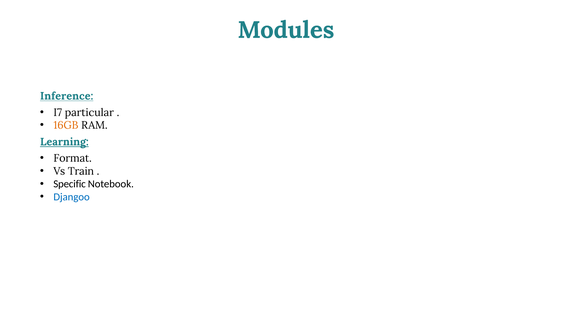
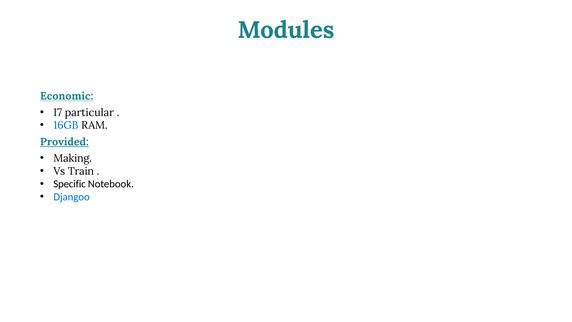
Inference: Inference -> Economic
16GB colour: orange -> blue
Learning: Learning -> Provided
Format: Format -> Making
